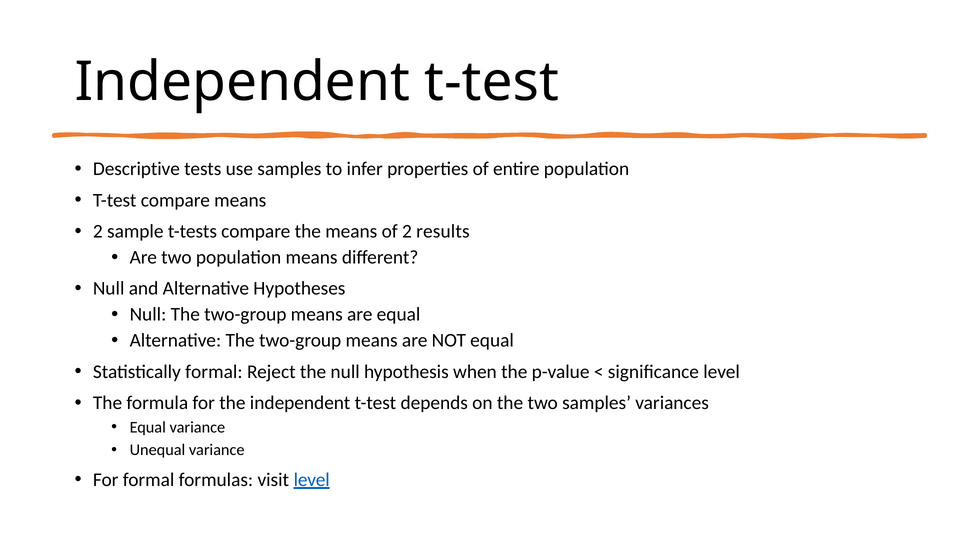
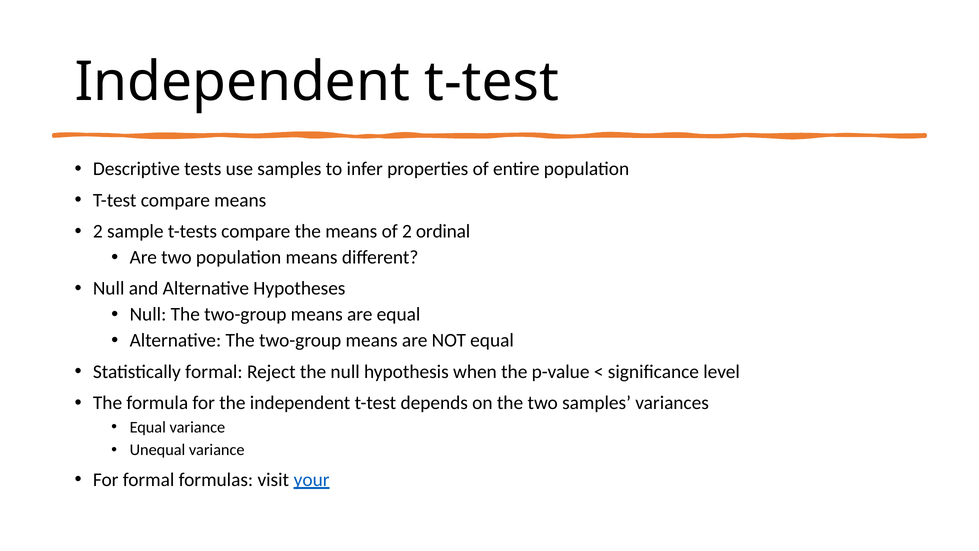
results: results -> ordinal
visit level: level -> your
